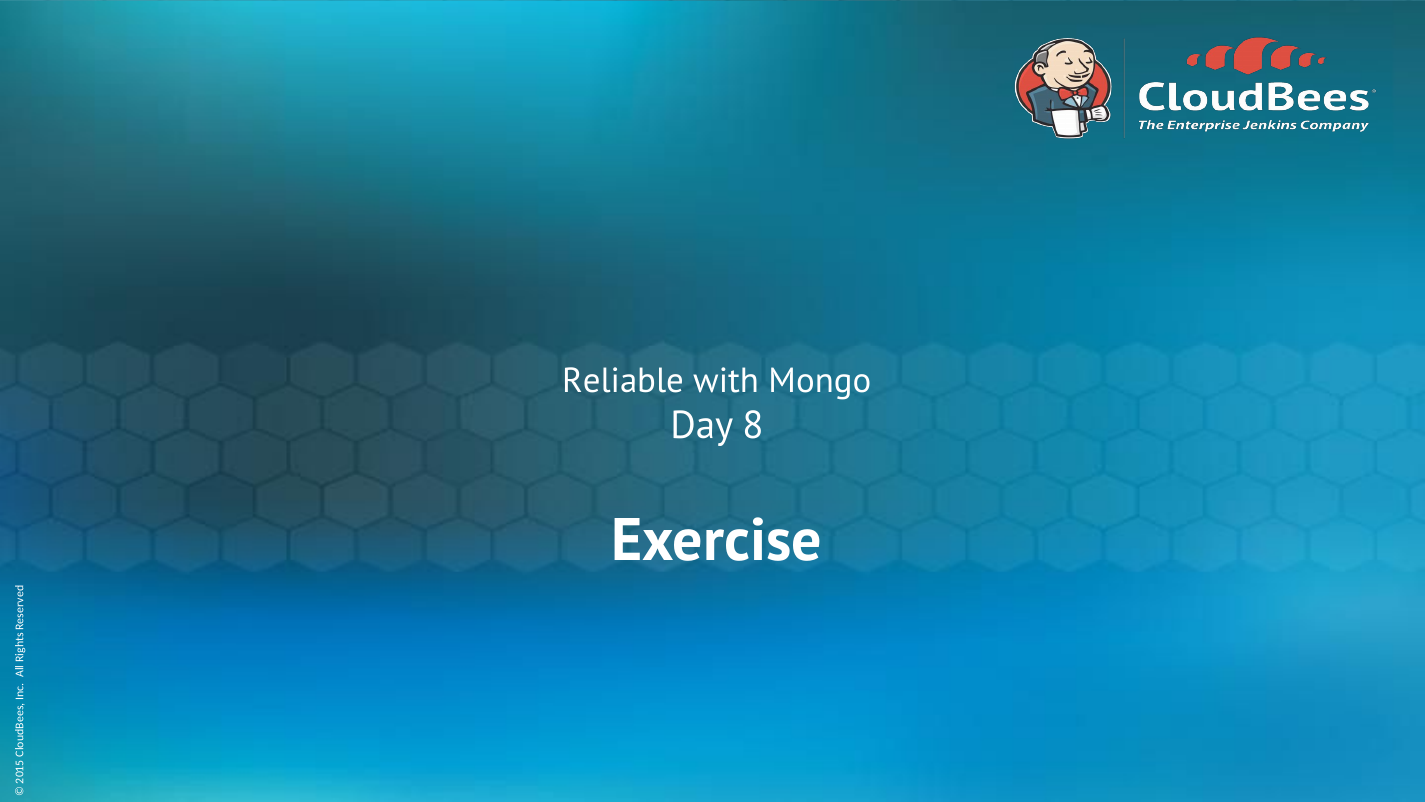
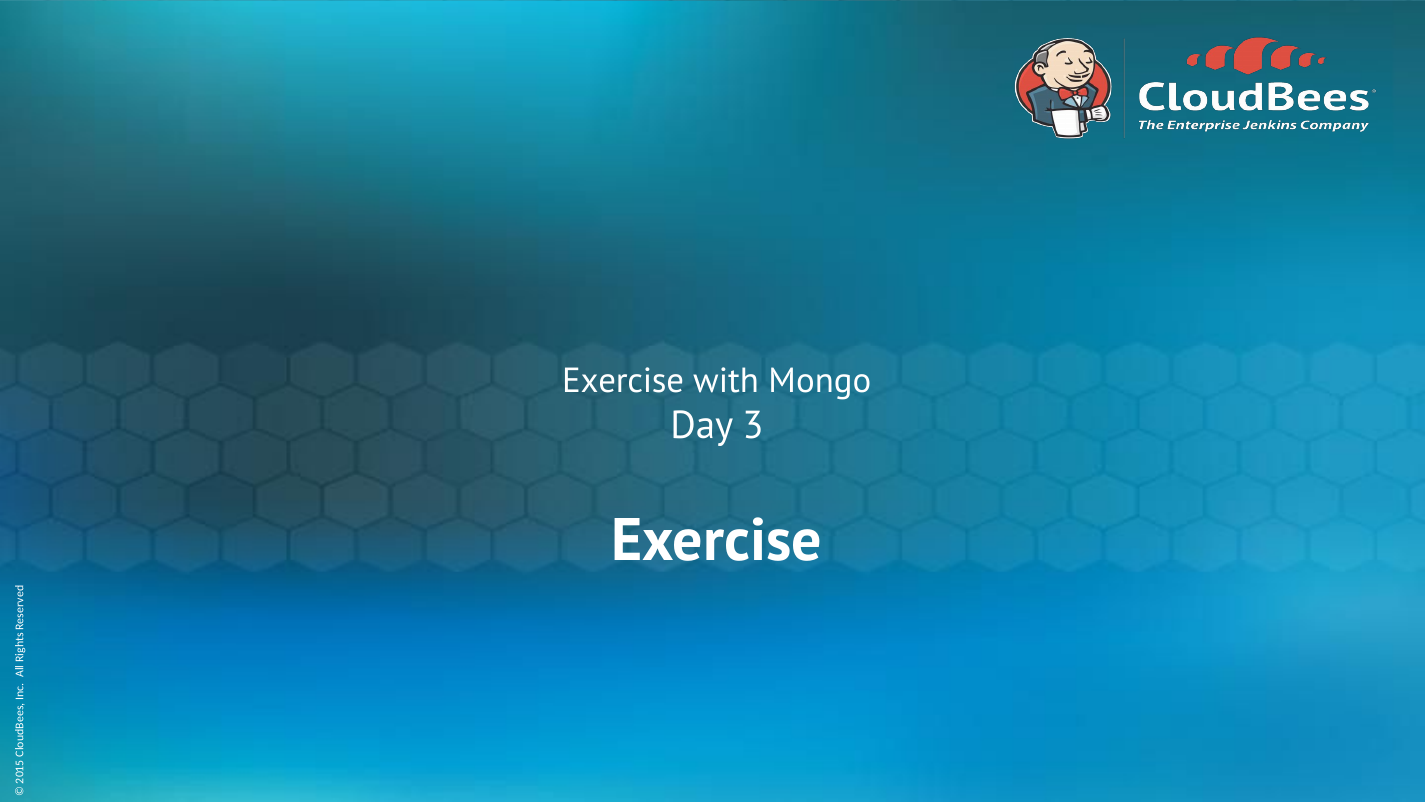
Reliable at (623, 381): Reliable -> Exercise
8: 8 -> 3
